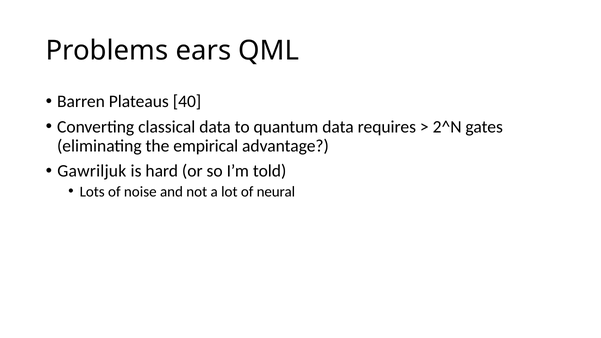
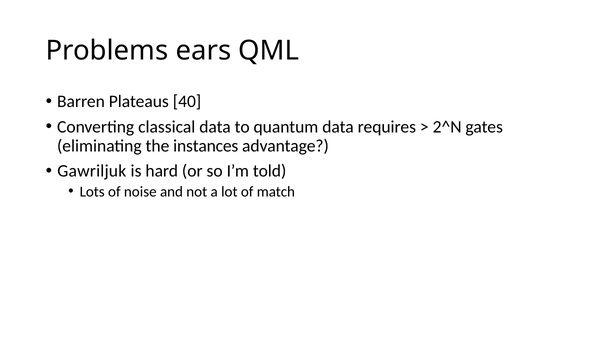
empirical: empirical -> instances
neural: neural -> match
